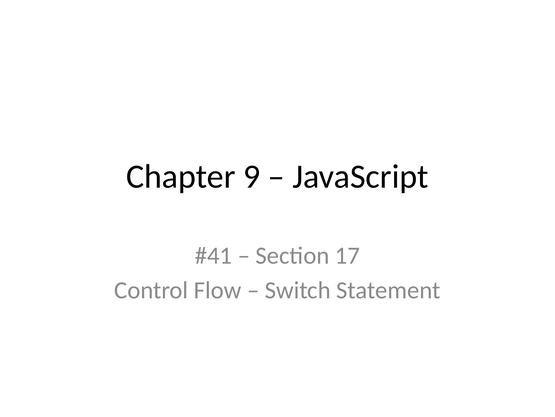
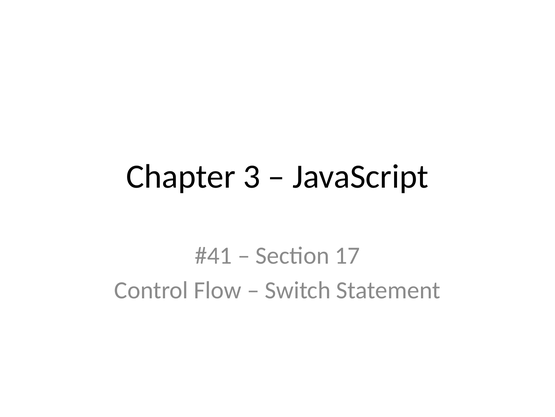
9: 9 -> 3
